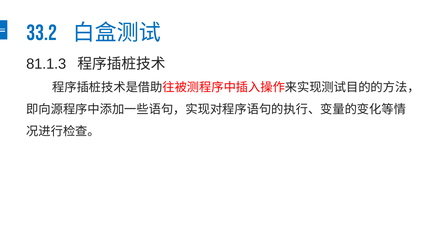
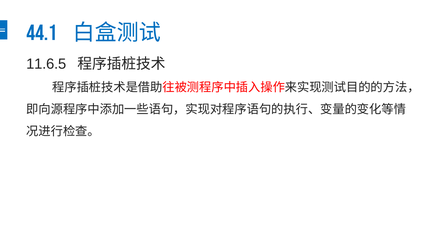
33.2: 33.2 -> 44.1
81.1.3: 81.1.3 -> 11.6.5
